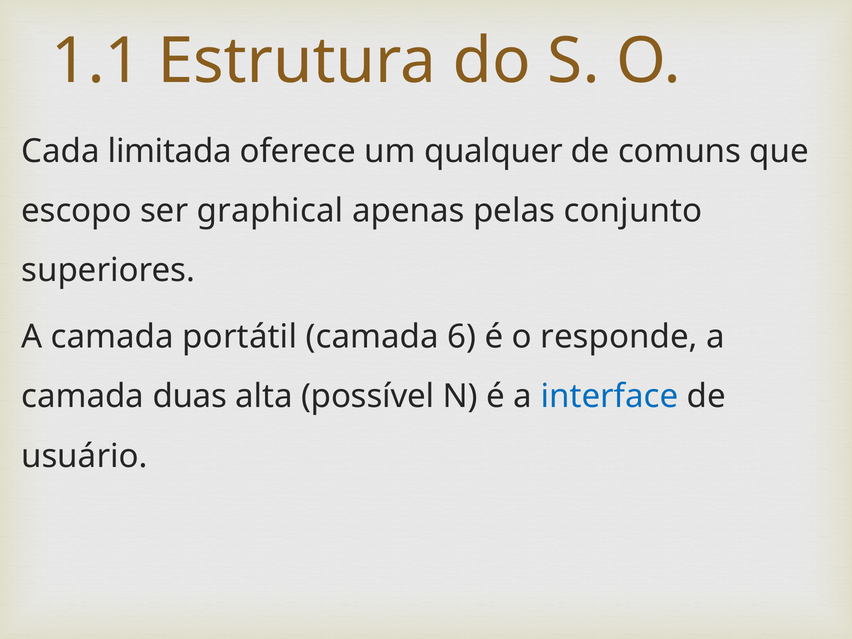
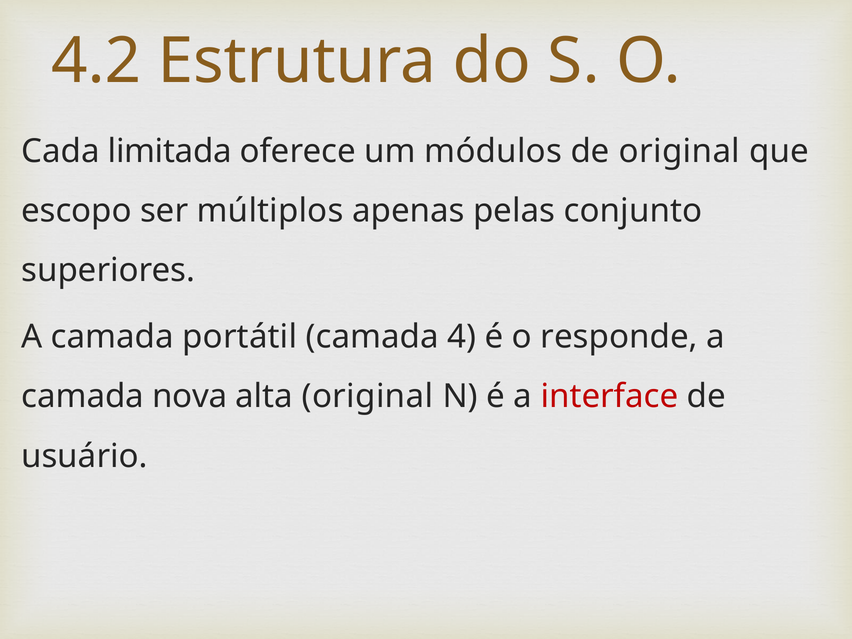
1.1: 1.1 -> 4.2
qualquer: qualquer -> módulos
de comuns: comuns -> original
graphical: graphical -> múltiplos
6: 6 -> 4
duas: duas -> nova
alta possível: possível -> original
interface colour: blue -> red
